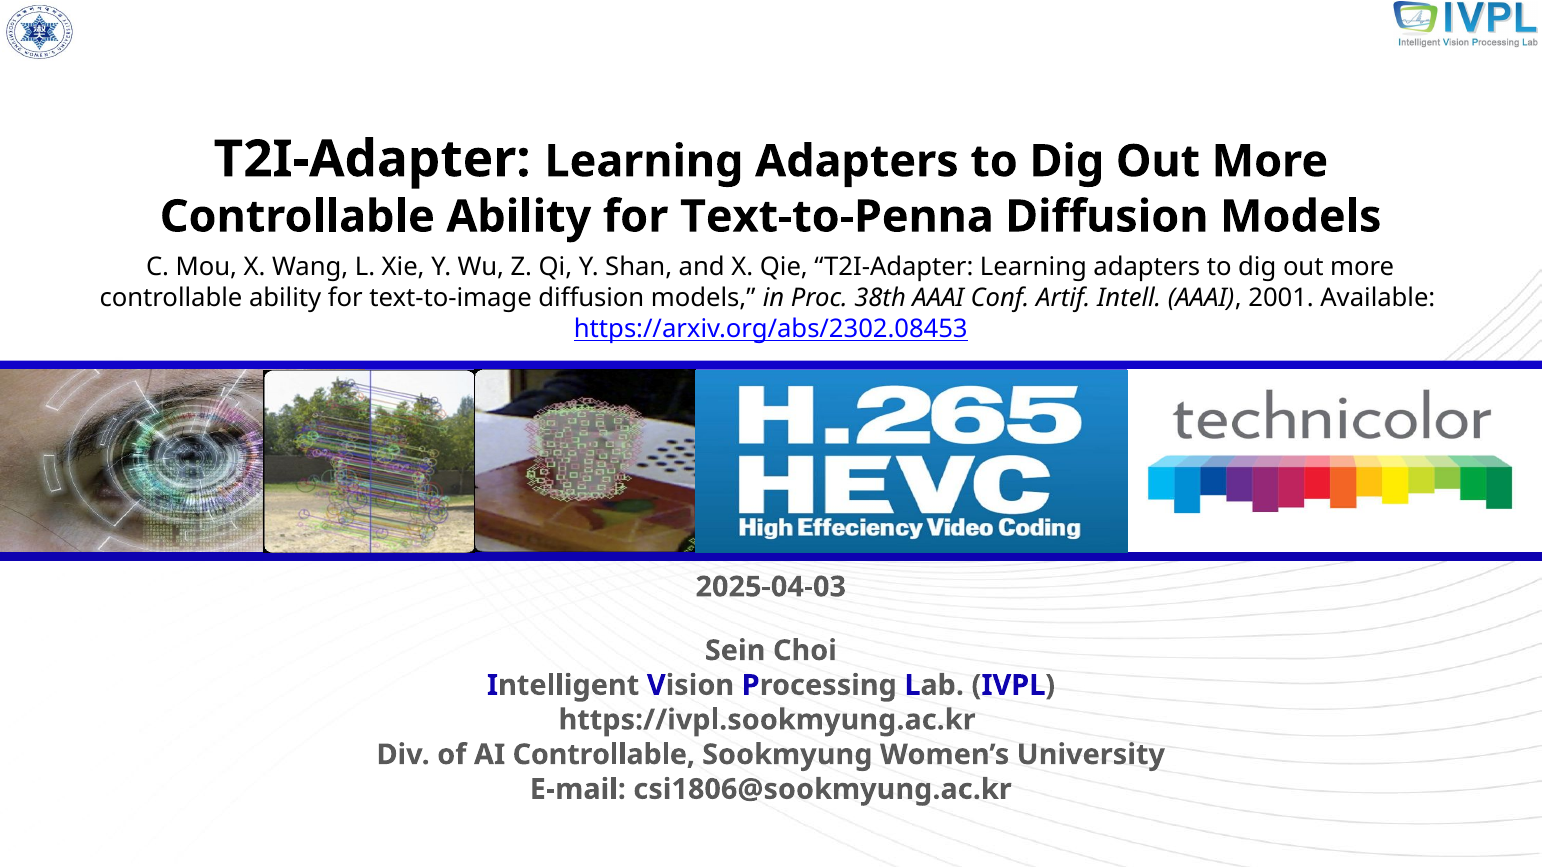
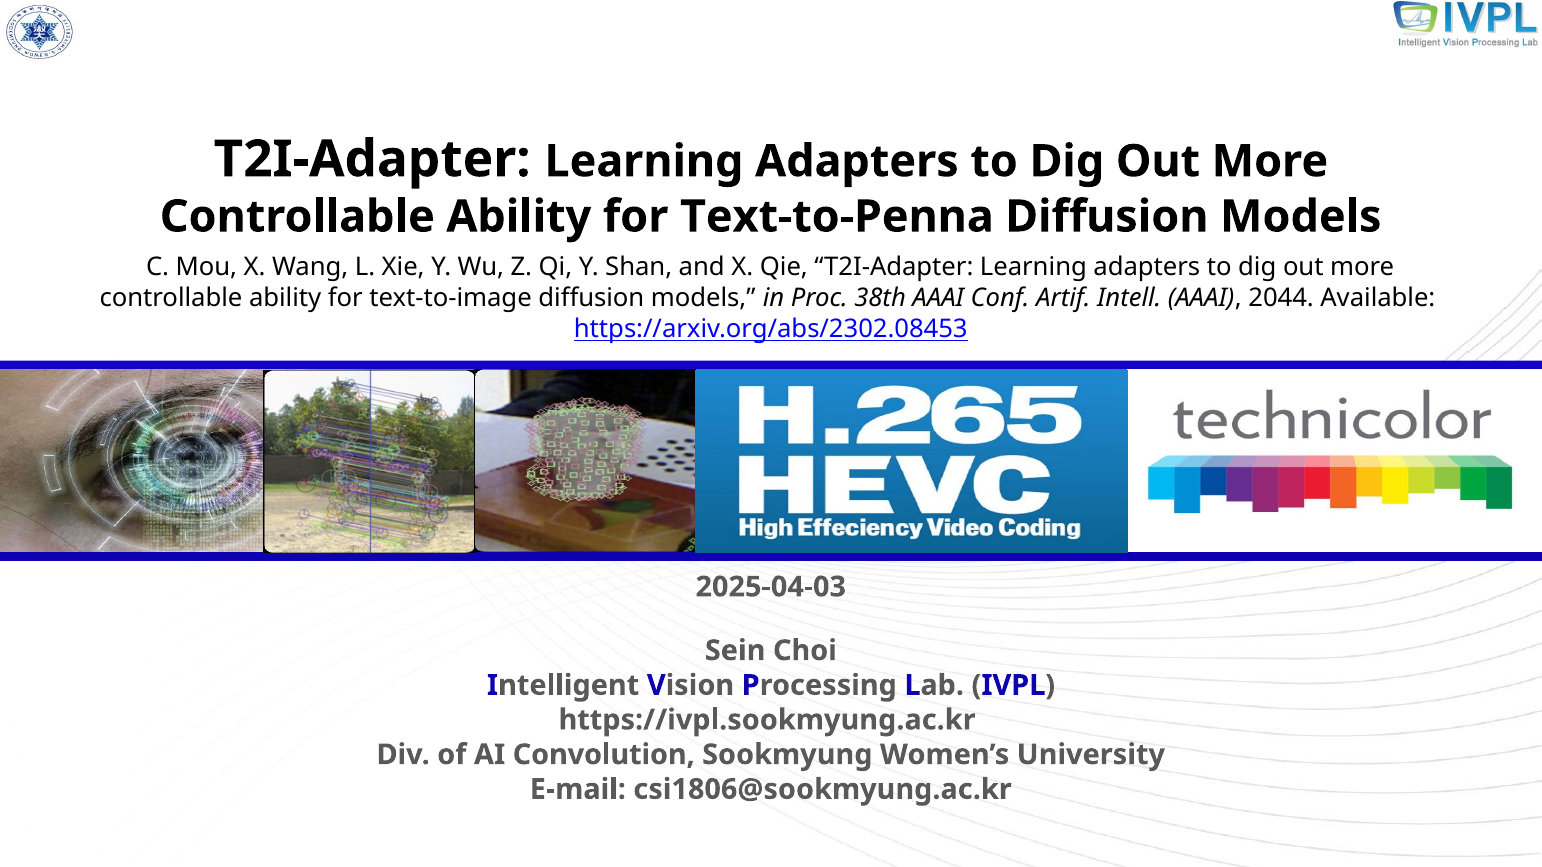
2001: 2001 -> 2044
AI Controllable: Controllable -> Convolution
